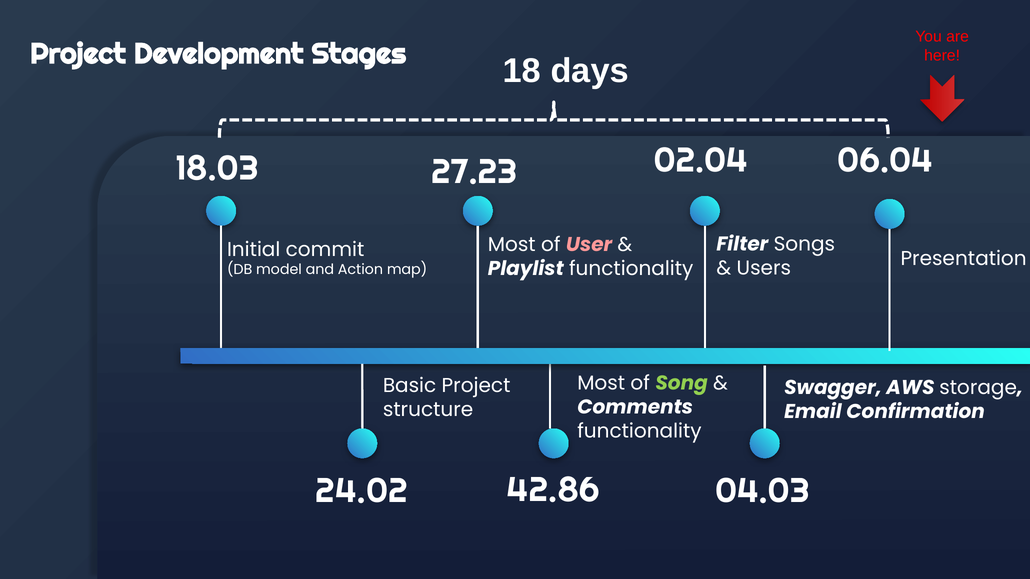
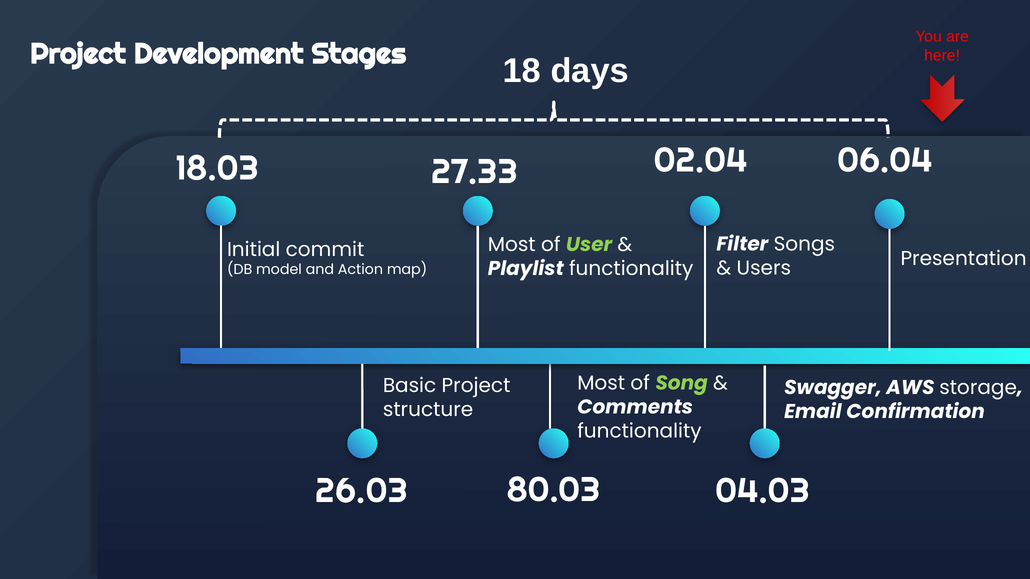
27.23: 27.23 -> 27.33
User colour: pink -> light green
42.86: 42.86 -> 80.03
24.02: 24.02 -> 26.03
